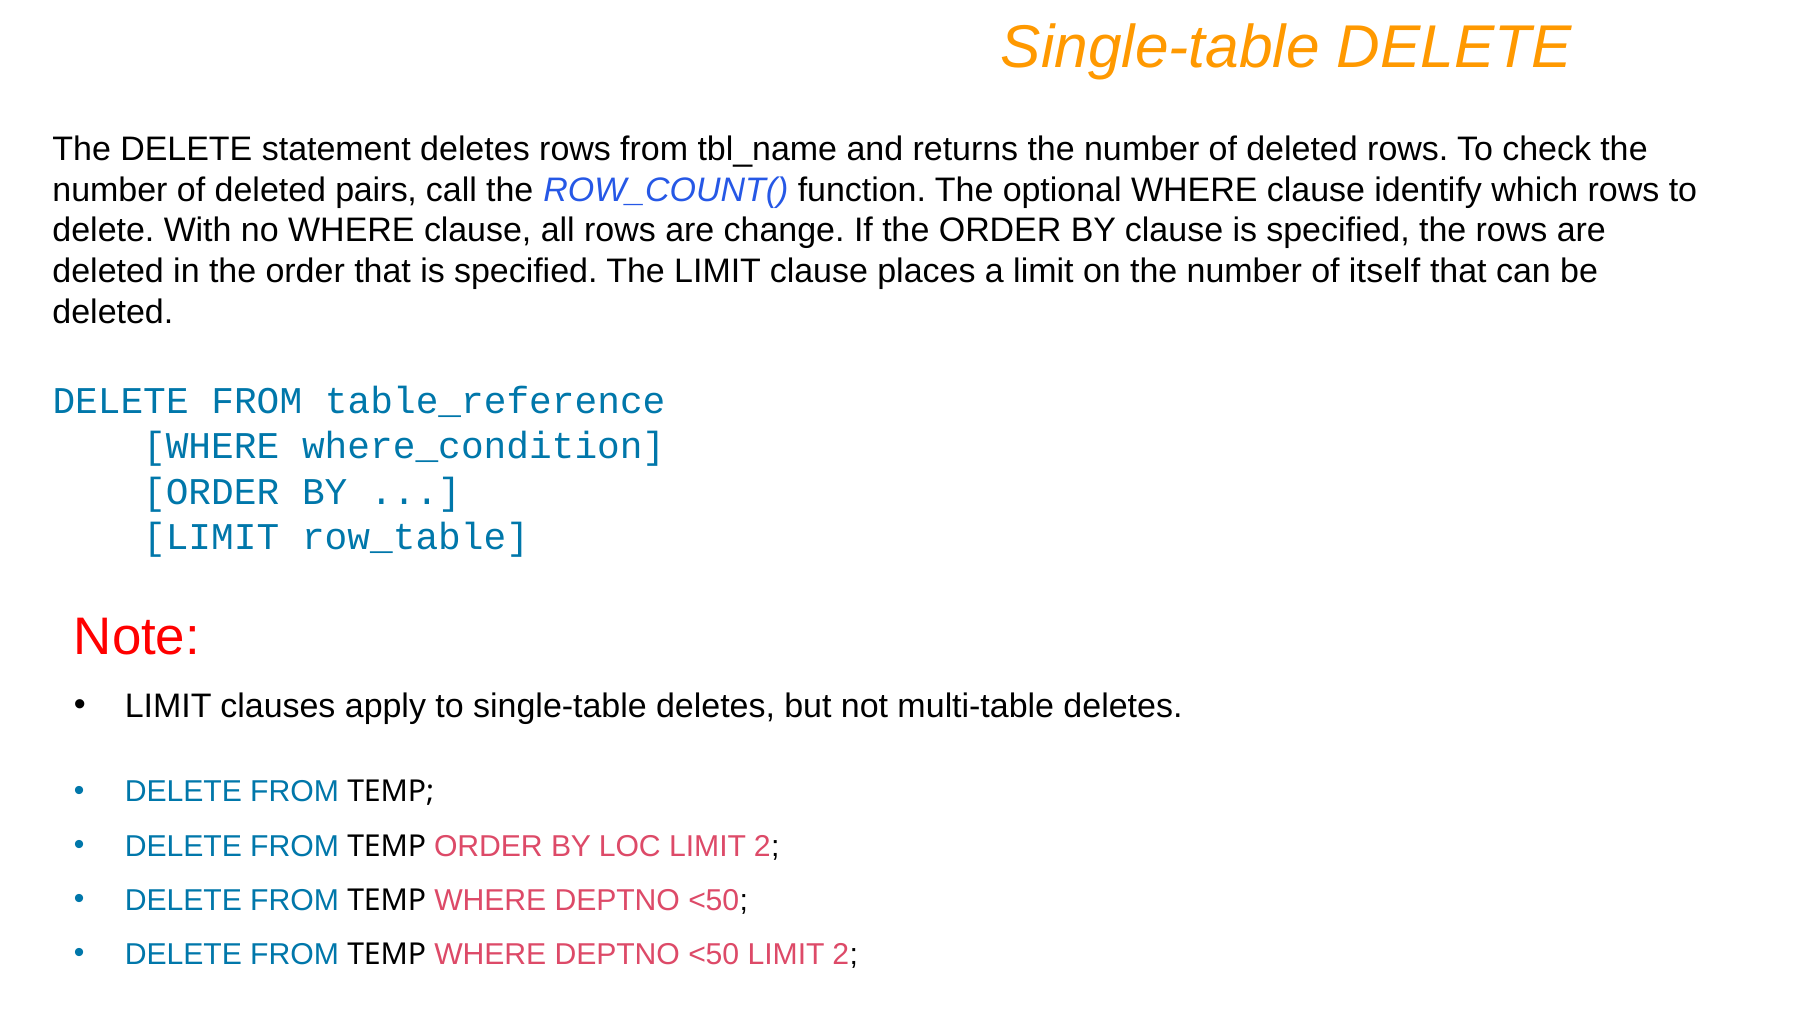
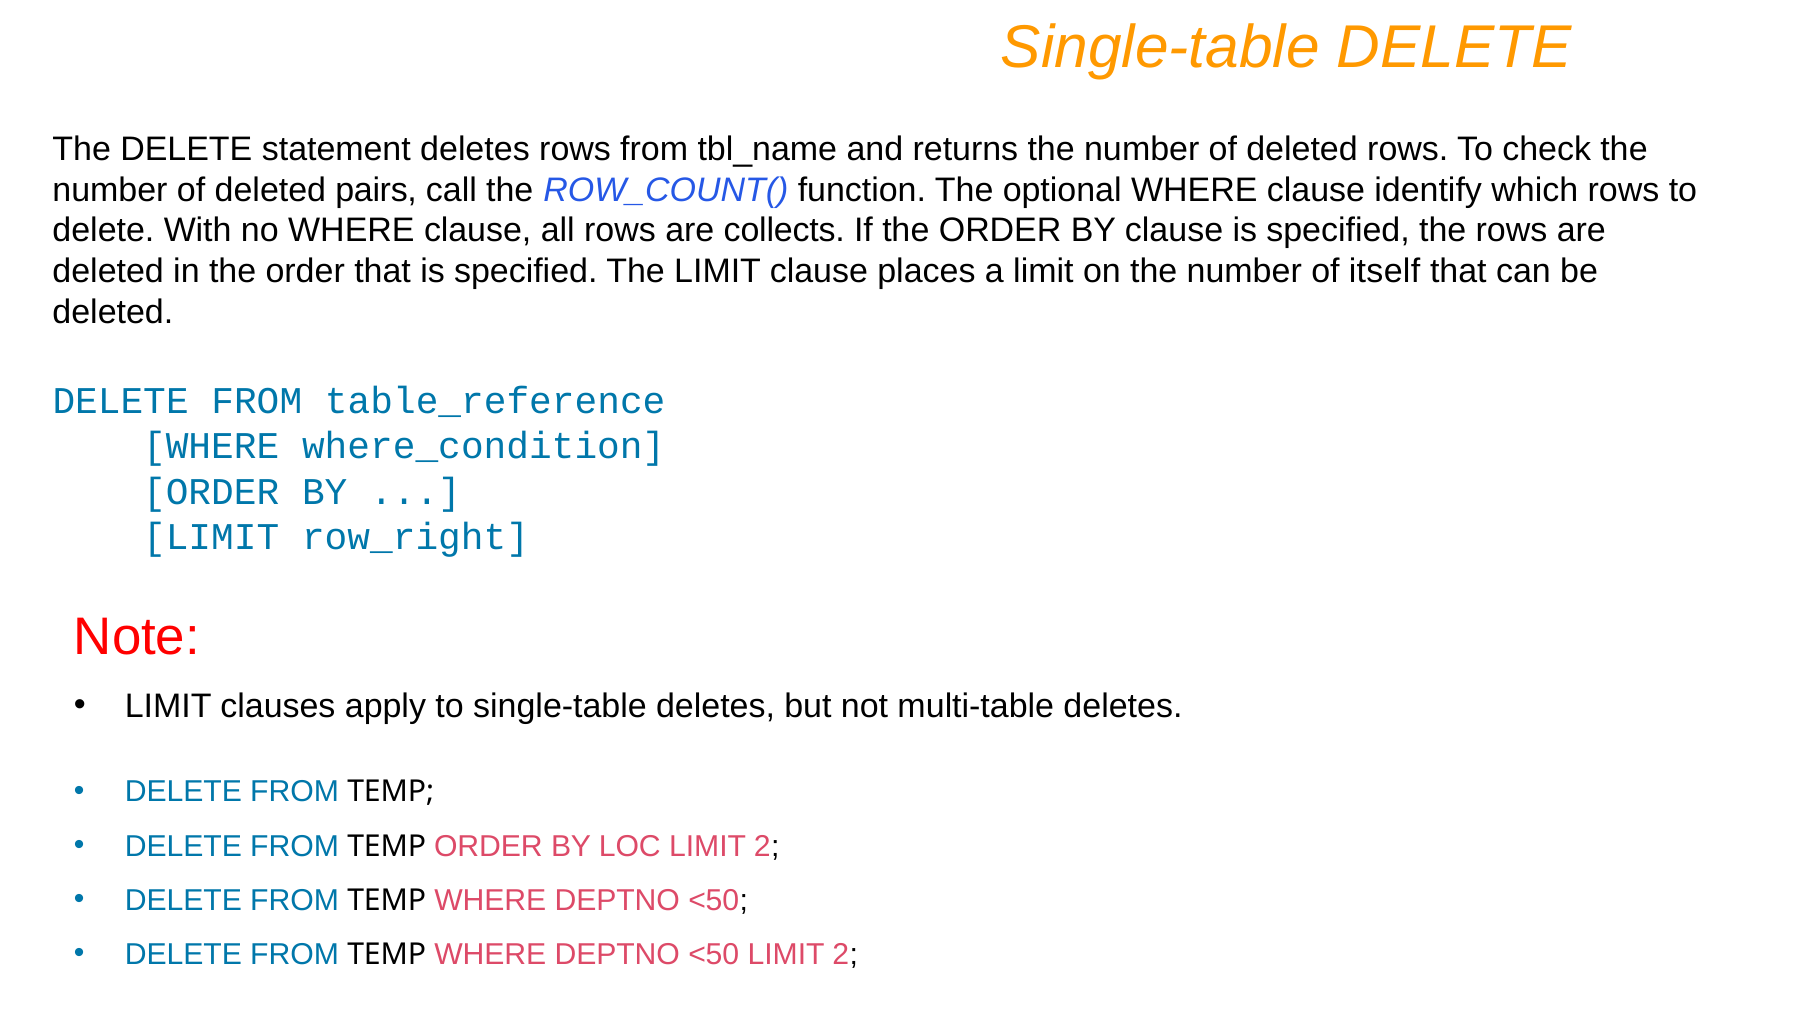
change: change -> collects
row_table: row_table -> row_right
